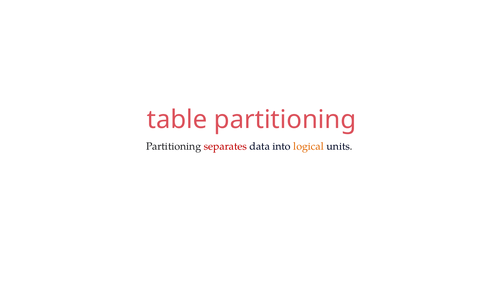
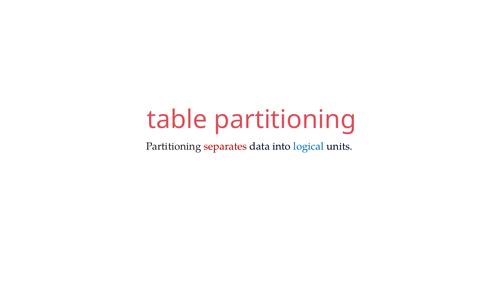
logical colour: orange -> blue
